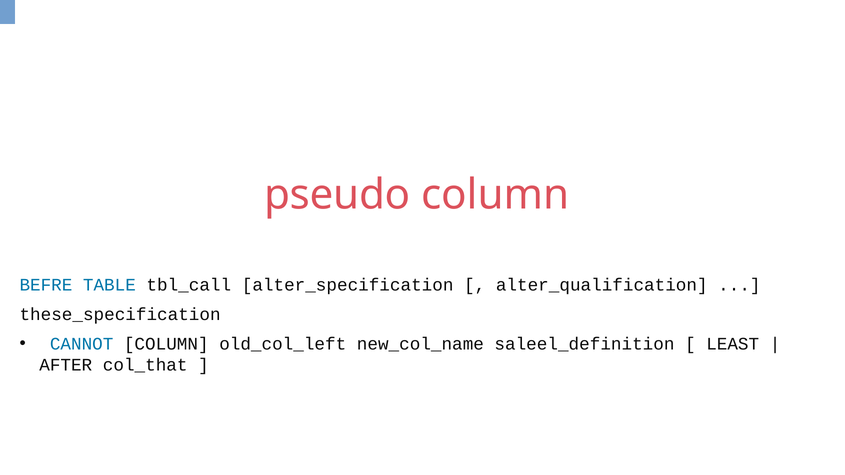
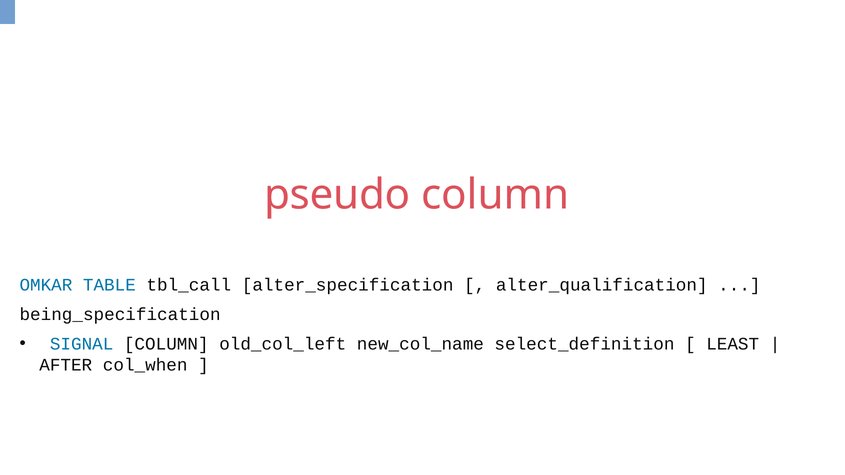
BEFRE: BEFRE -> OMKAR
these_specification: these_specification -> being_specification
CANNOT: CANNOT -> SIGNAL
saleel_definition: saleel_definition -> select_definition
col_that: col_that -> col_when
